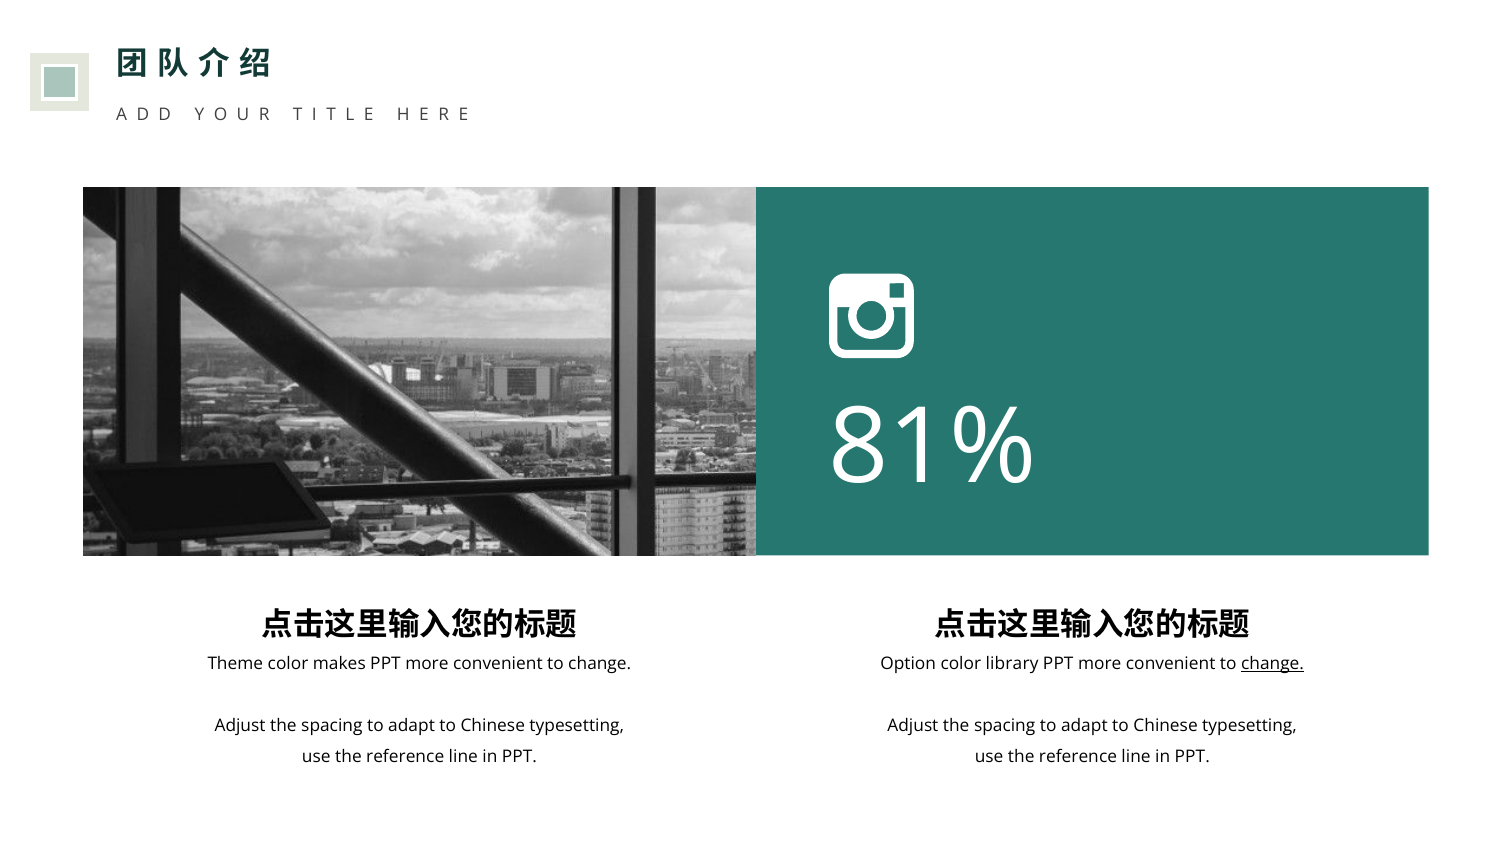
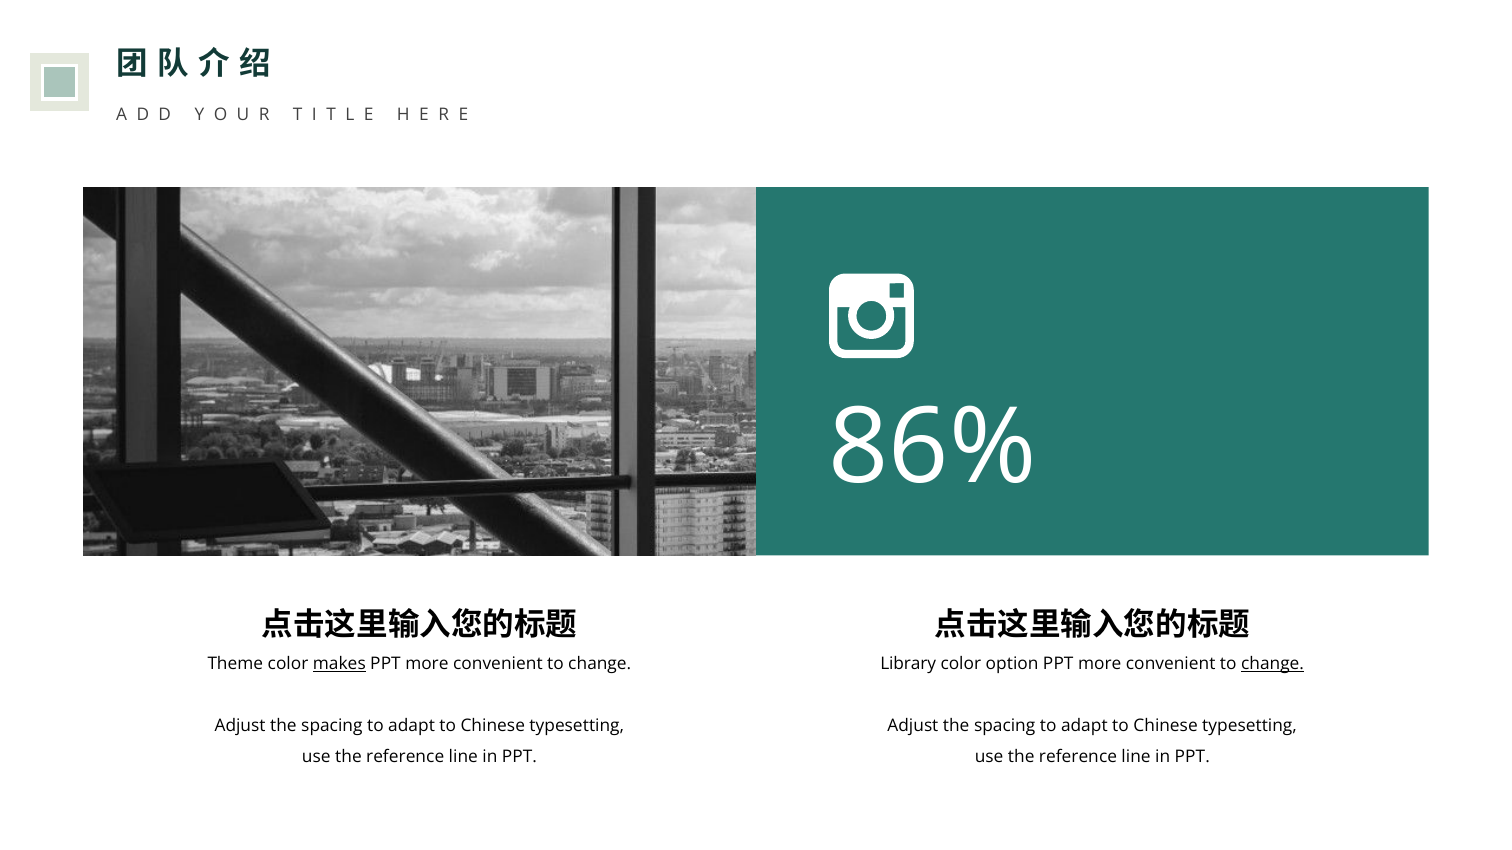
81%: 81% -> 86%
makes underline: none -> present
Option: Option -> Library
library: library -> option
